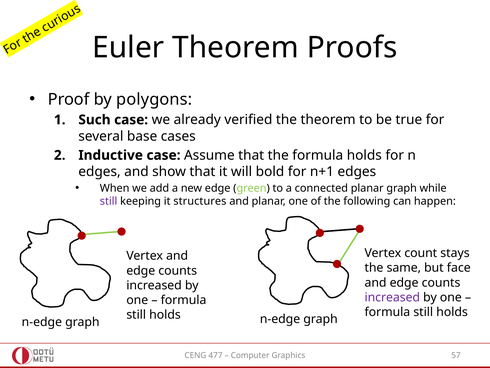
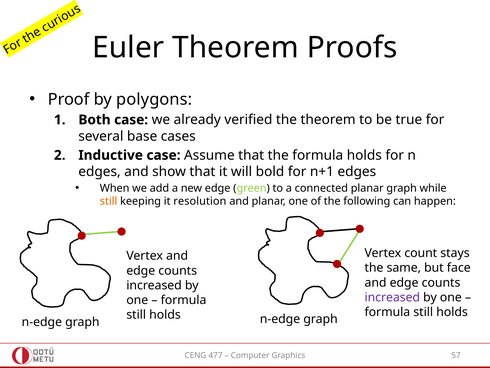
Such: Such -> Both
still at (109, 201) colour: purple -> orange
structures: structures -> resolution
